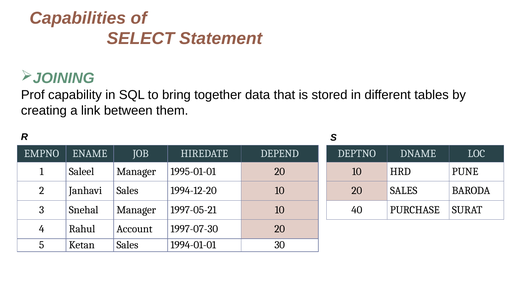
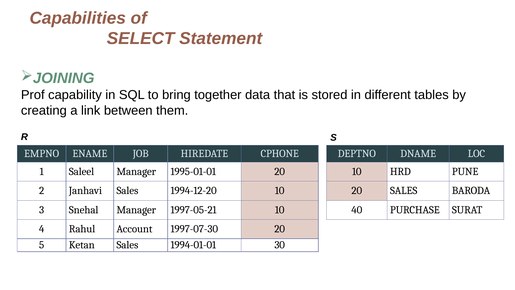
DEPEND: DEPEND -> CPHONE
